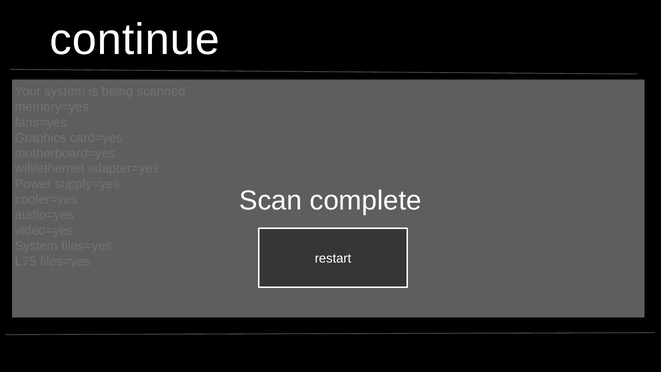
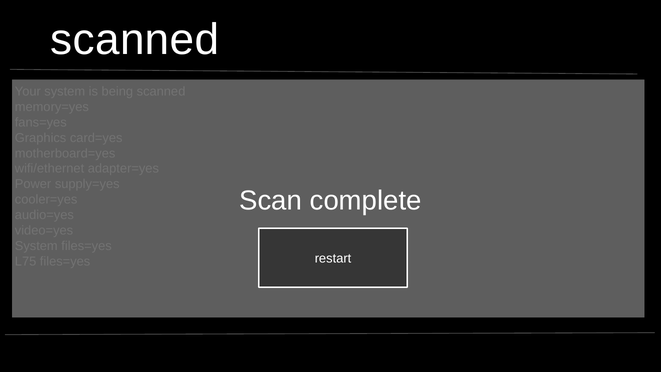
continue at (135, 40): continue -> scanned
